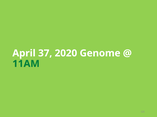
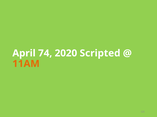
37: 37 -> 74
Genome: Genome -> Scripted
11AM colour: green -> orange
